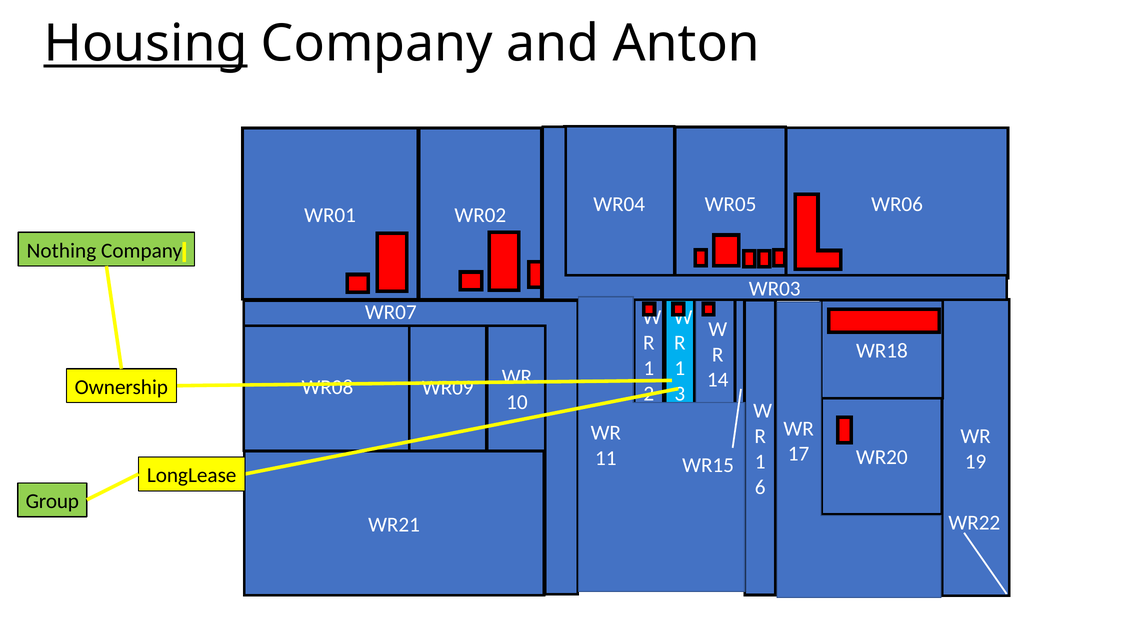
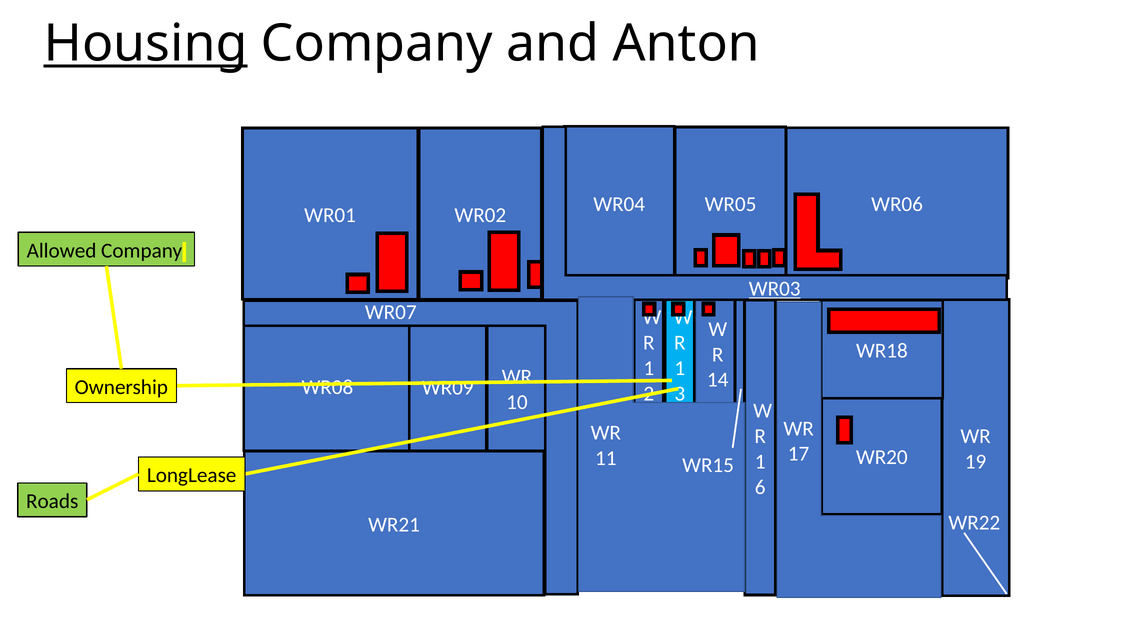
Nothing: Nothing -> Allowed
WR03 at (775, 289) underline: none -> present
Group: Group -> Roads
